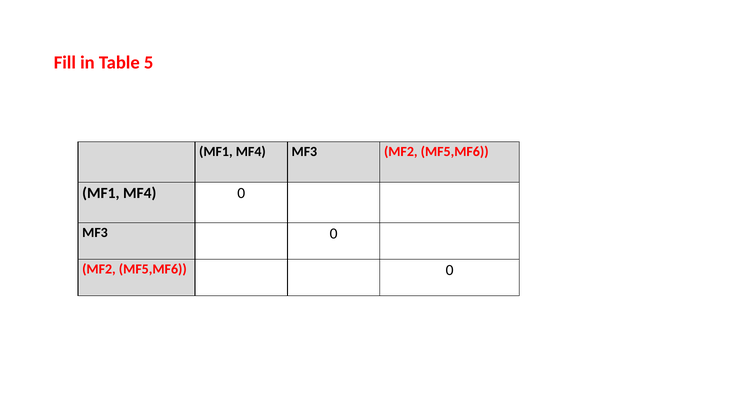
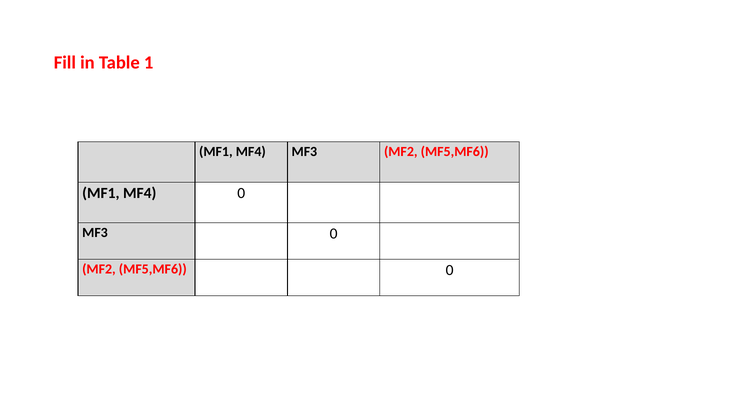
5: 5 -> 1
